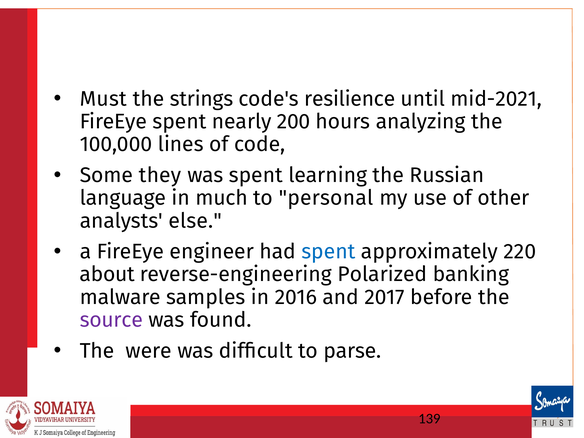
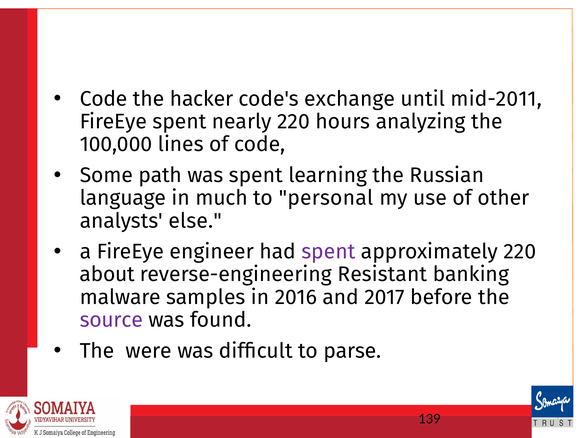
Must at (103, 99): Must -> Code
strings: strings -> hacker
resilience: resilience -> exchange
mid-2021: mid-2021 -> mid-2011
nearly 200: 200 -> 220
they: they -> path
spent at (328, 252) colour: blue -> purple
Polarized: Polarized -> Resistant
